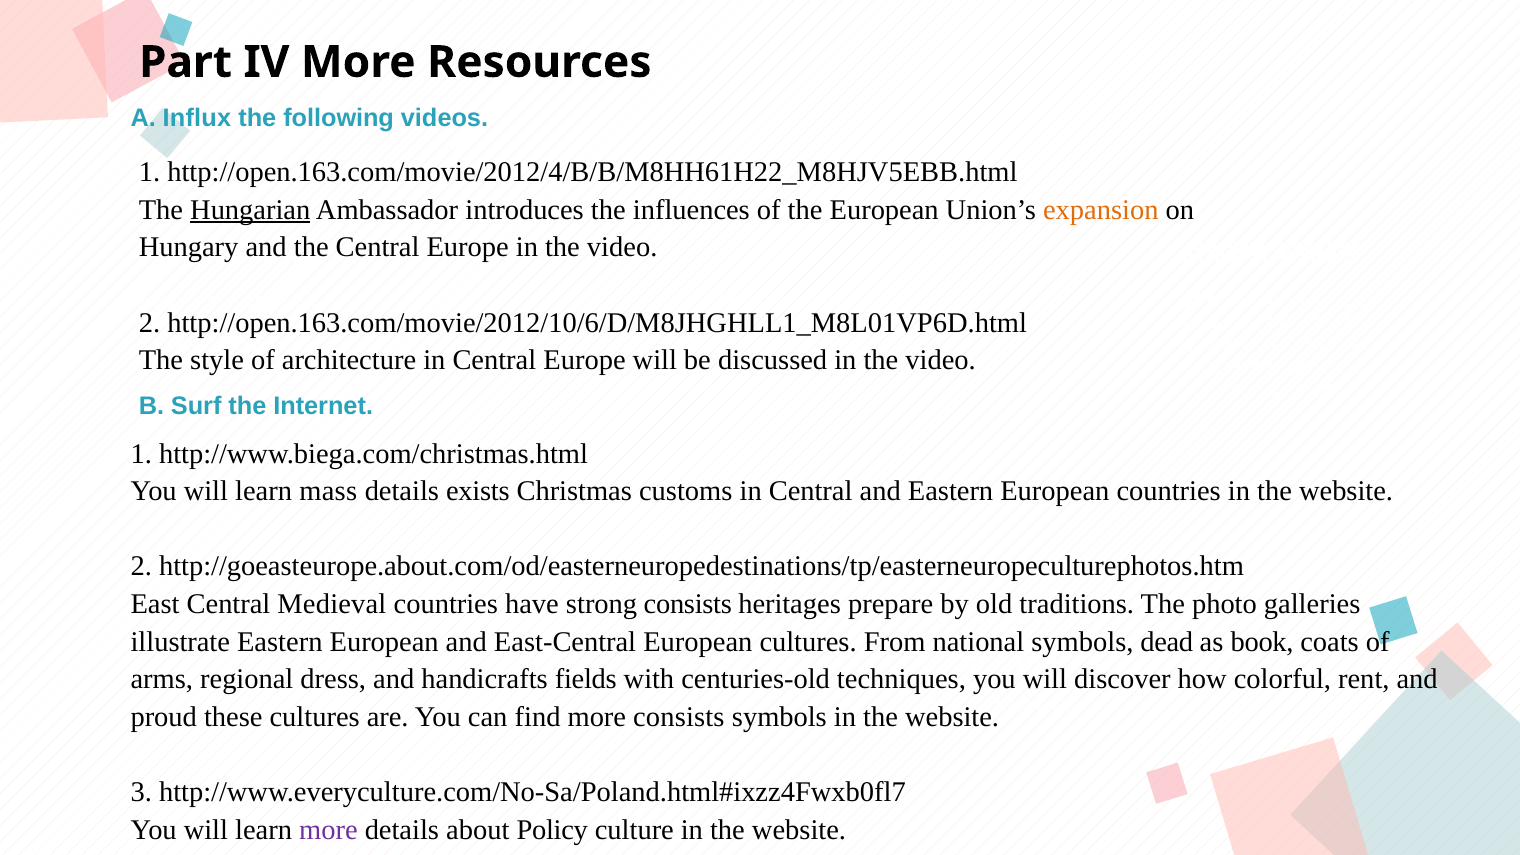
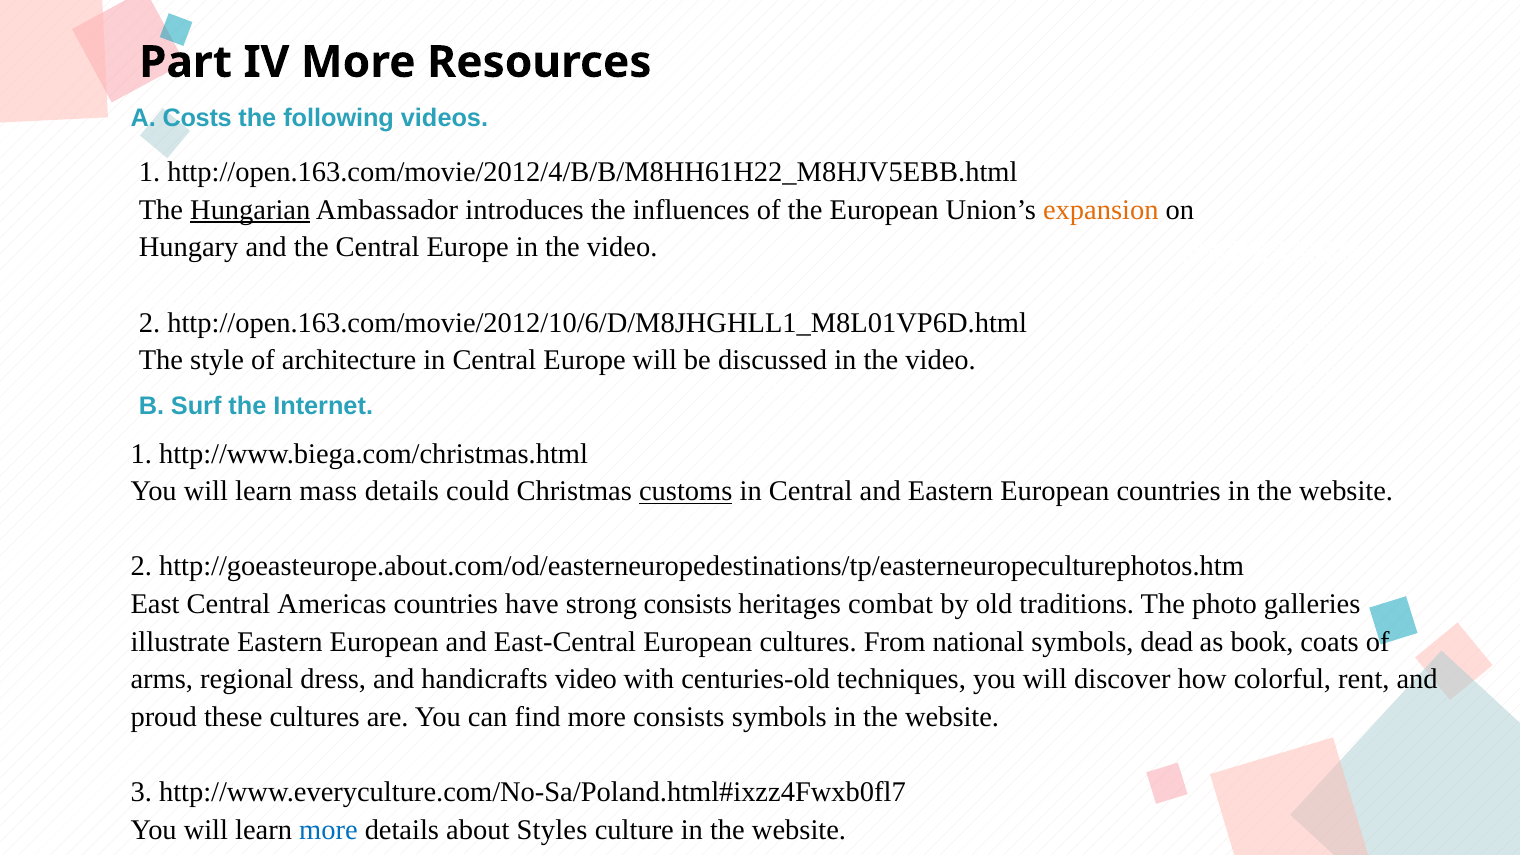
Influx: Influx -> Costs
exists: exists -> could
customs underline: none -> present
Medieval: Medieval -> Americas
prepare: prepare -> combat
fields at (586, 679): fields -> video
more at (328, 830) colour: purple -> blue
Policy: Policy -> Styles
